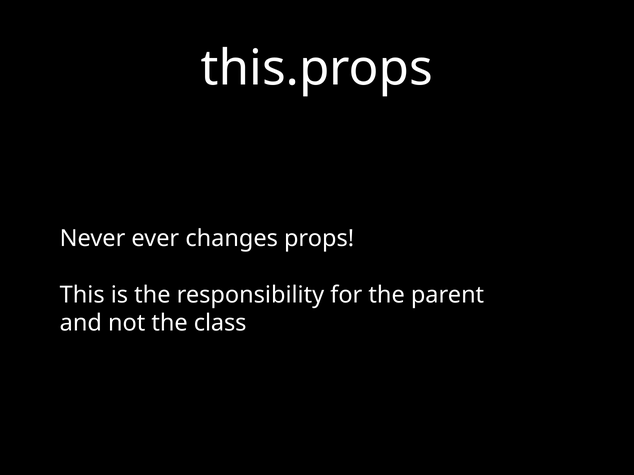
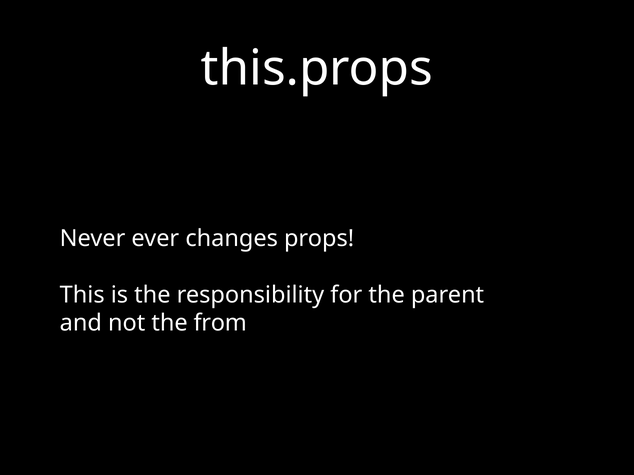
class: class -> from
